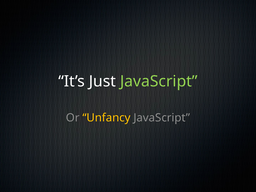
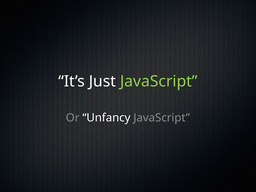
Unfancy colour: yellow -> white
